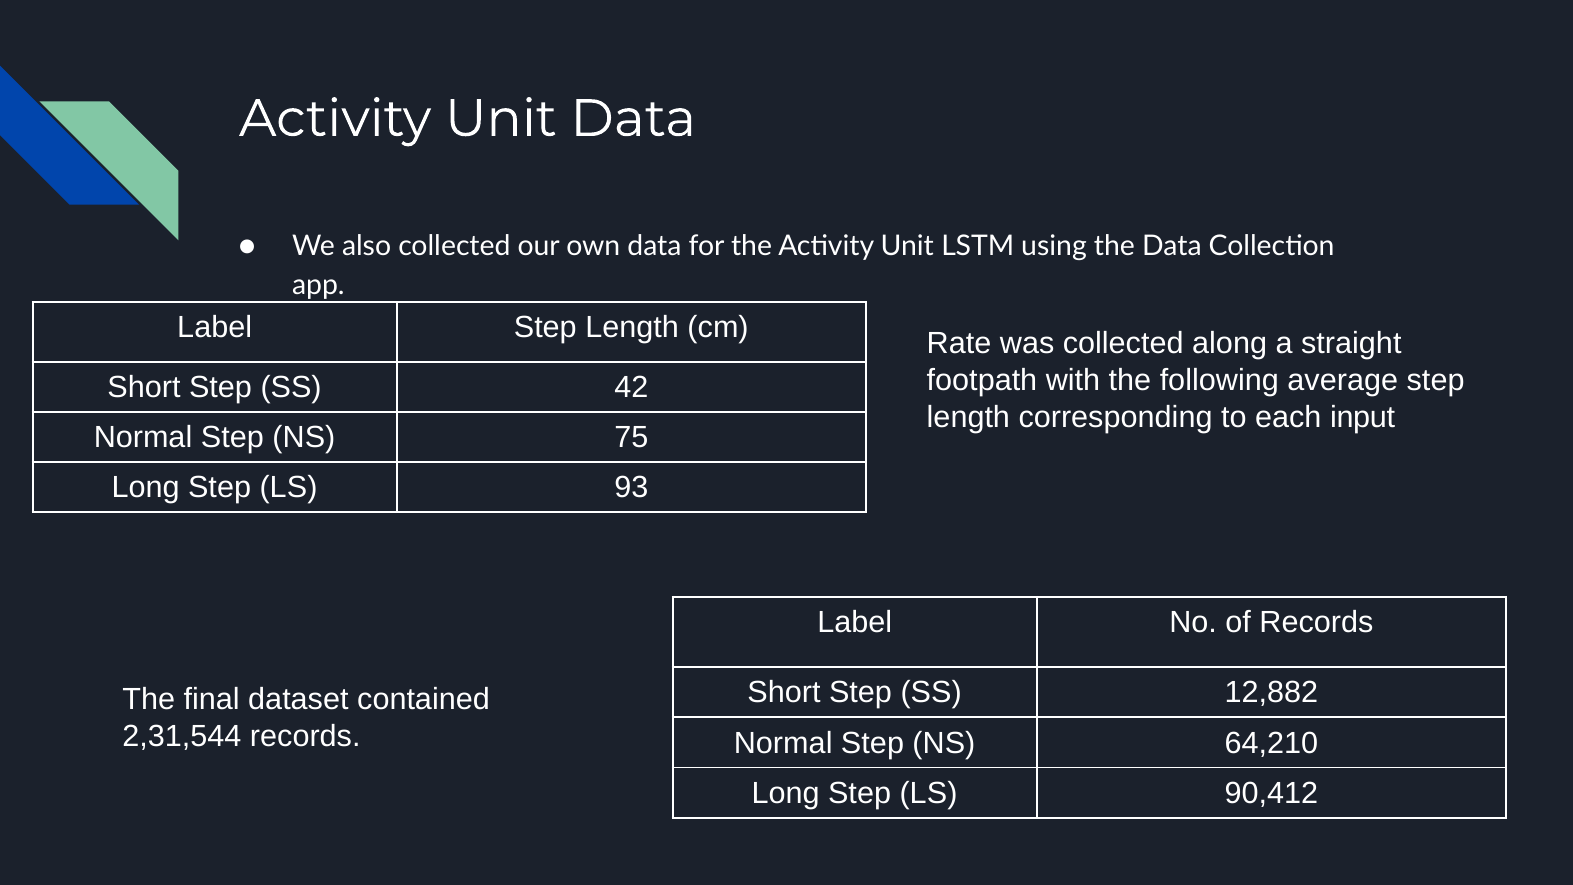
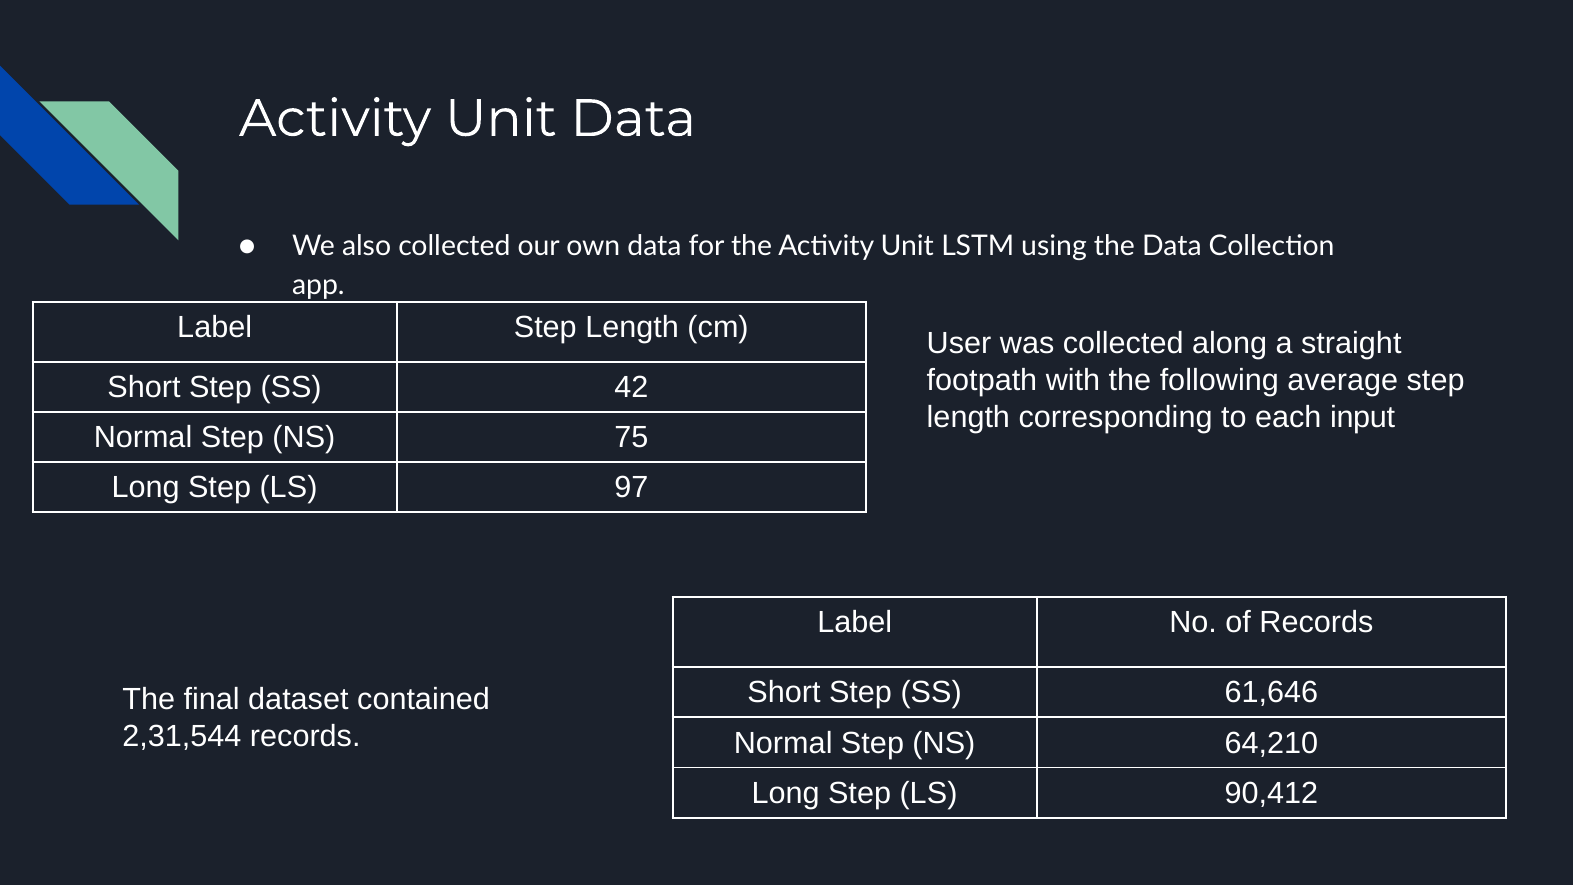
Rate: Rate -> User
93: 93 -> 97
12,882: 12,882 -> 61,646
